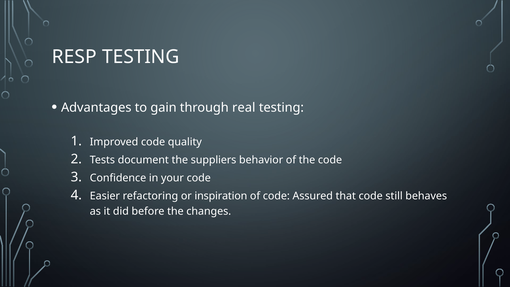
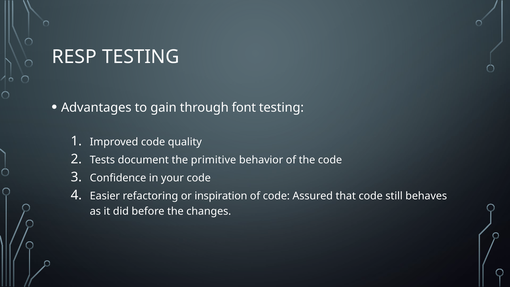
real: real -> font
suppliers: suppliers -> primitive
